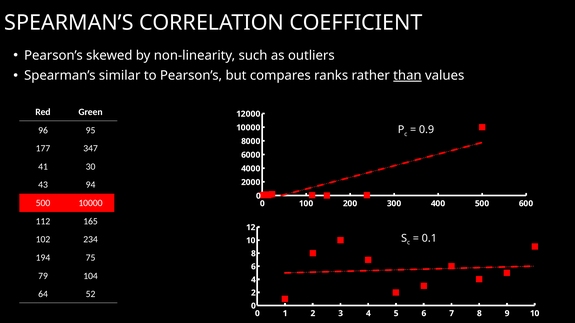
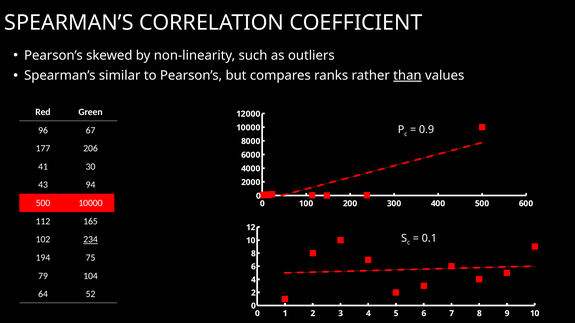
95: 95 -> 67
347: 347 -> 206
234 underline: none -> present
